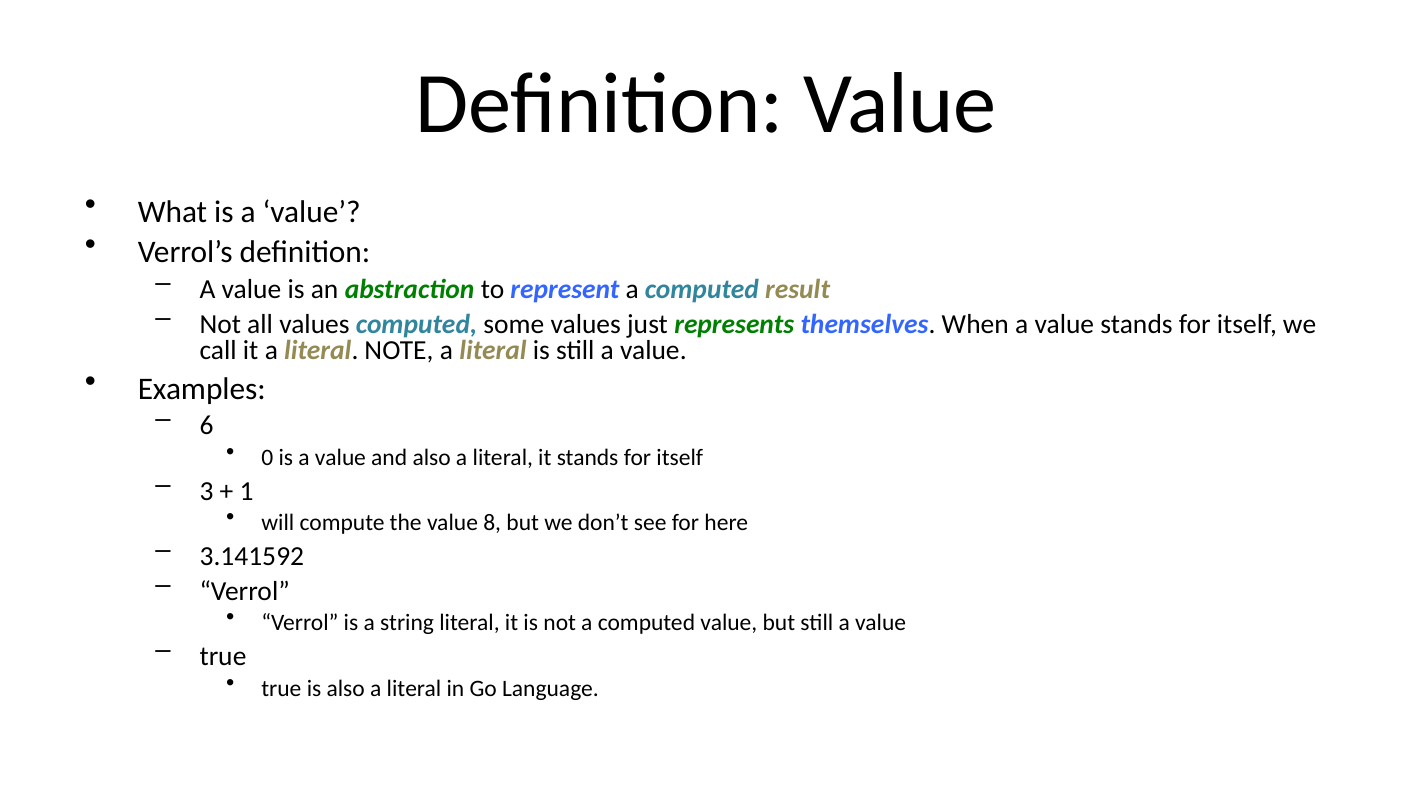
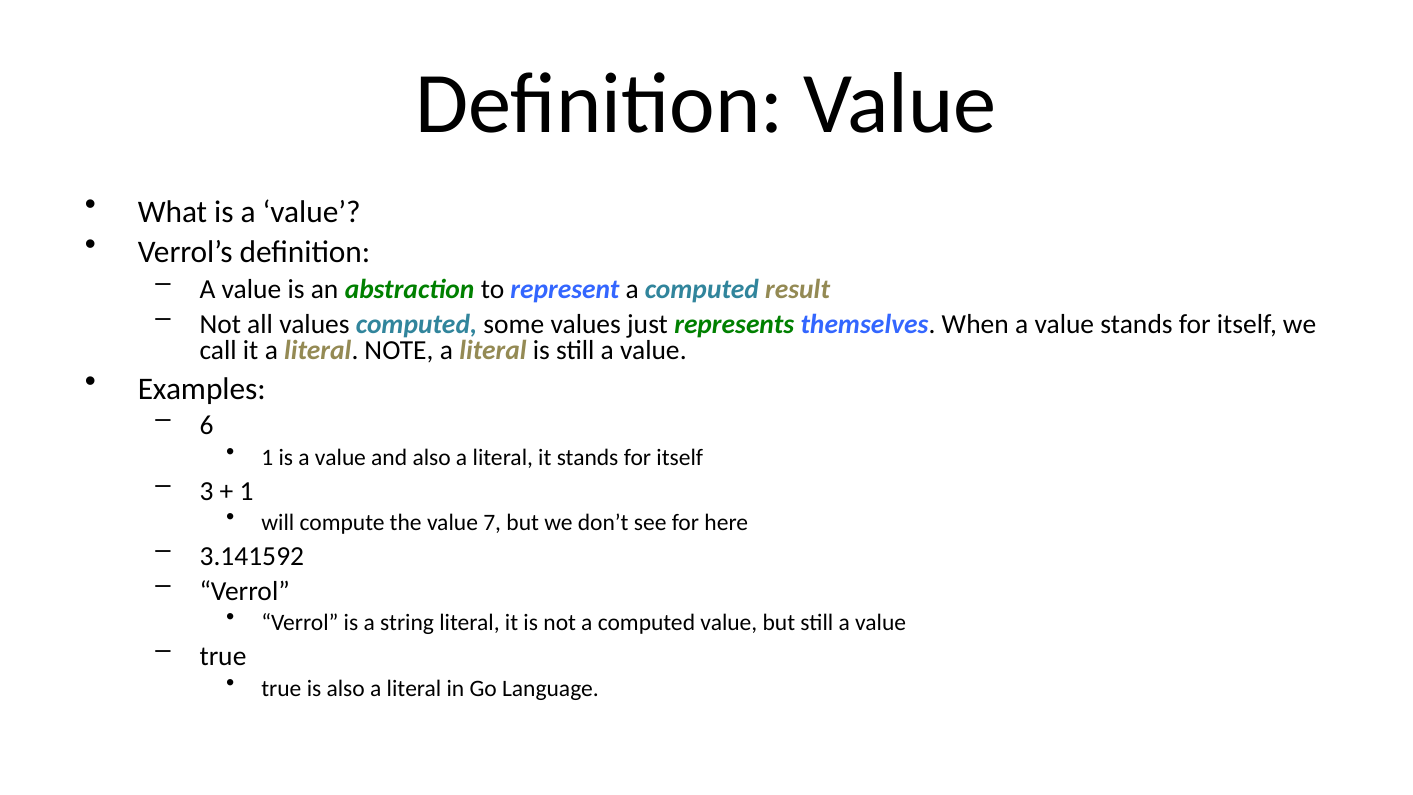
0 at (267, 457): 0 -> 1
8: 8 -> 7
